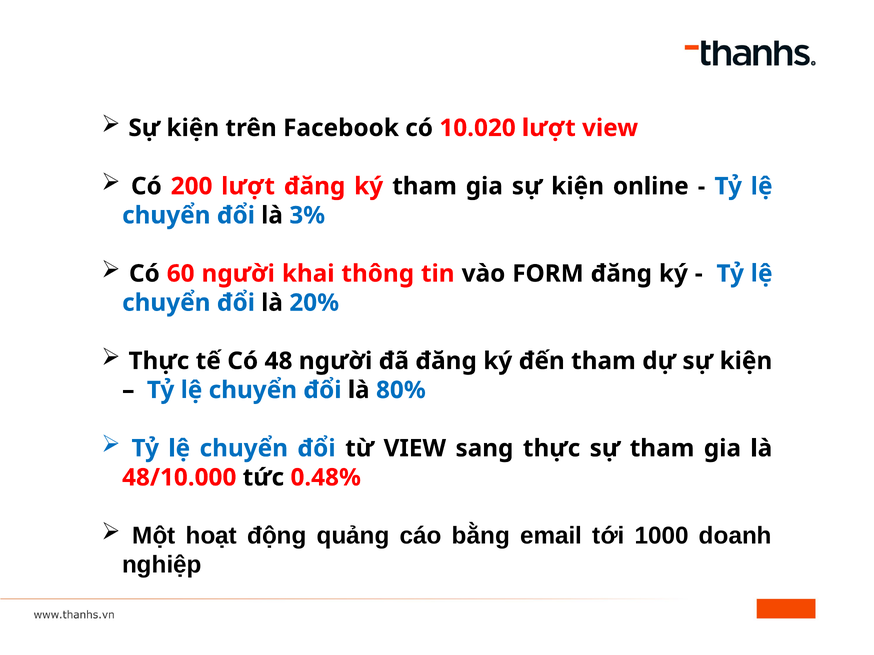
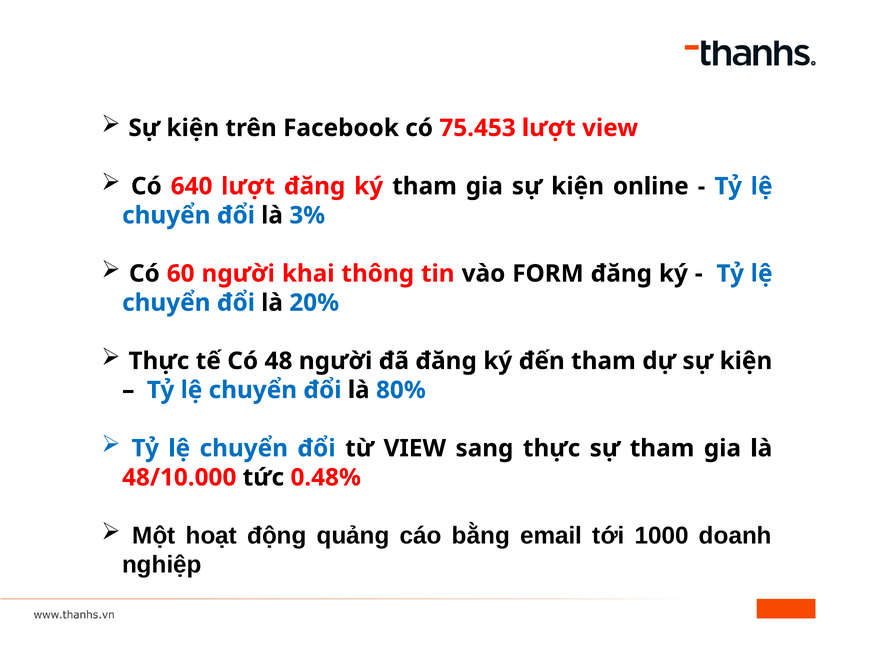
10.020: 10.020 -> 75.453
200: 200 -> 640
